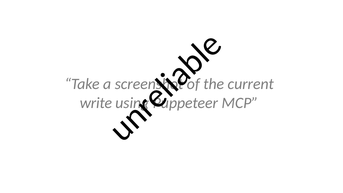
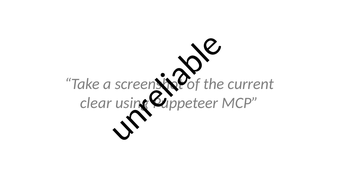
write: write -> clear
